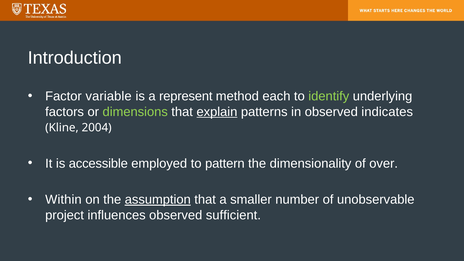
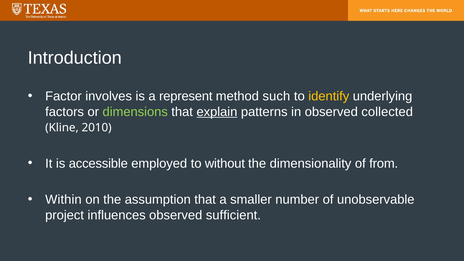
variable: variable -> involves
each: each -> such
identify colour: light green -> yellow
indicates: indicates -> collected
2004: 2004 -> 2010
pattern: pattern -> without
over: over -> from
assumption underline: present -> none
